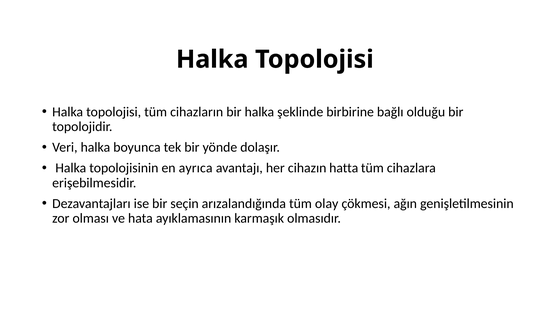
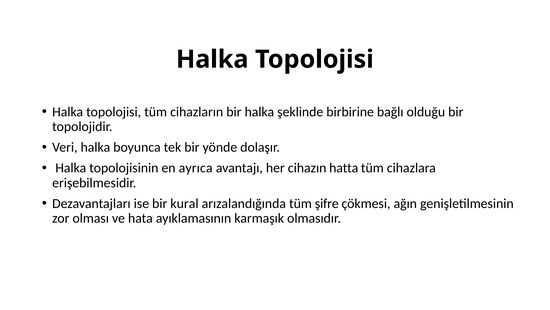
seçin: seçin -> kural
olay: olay -> şifre
